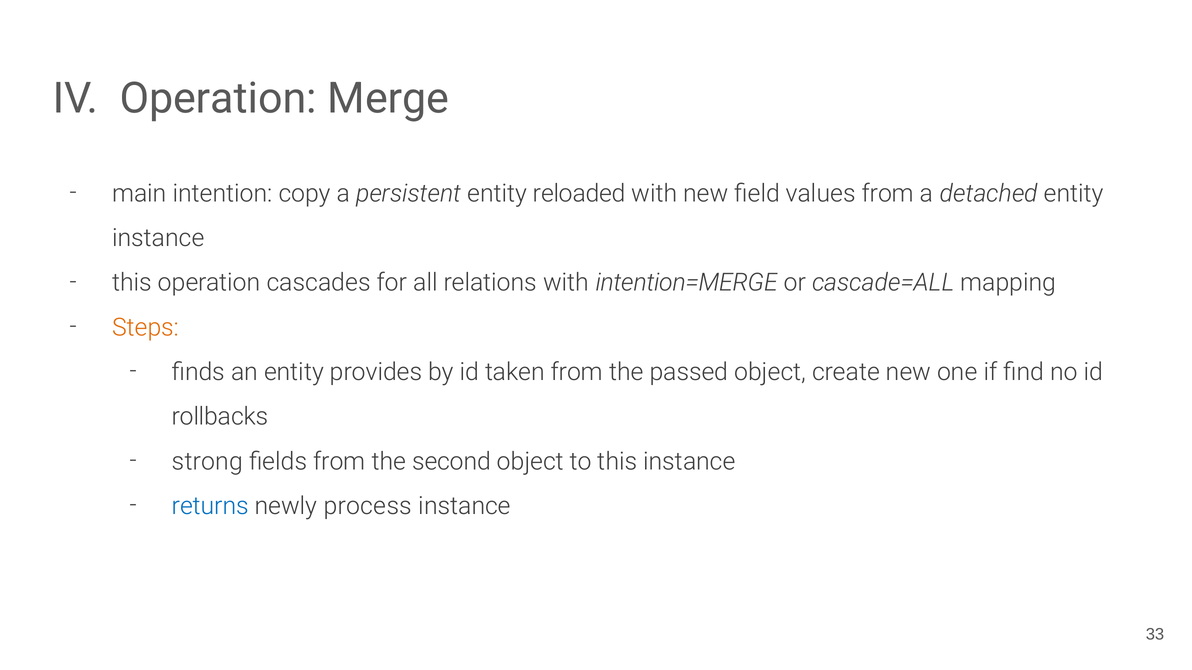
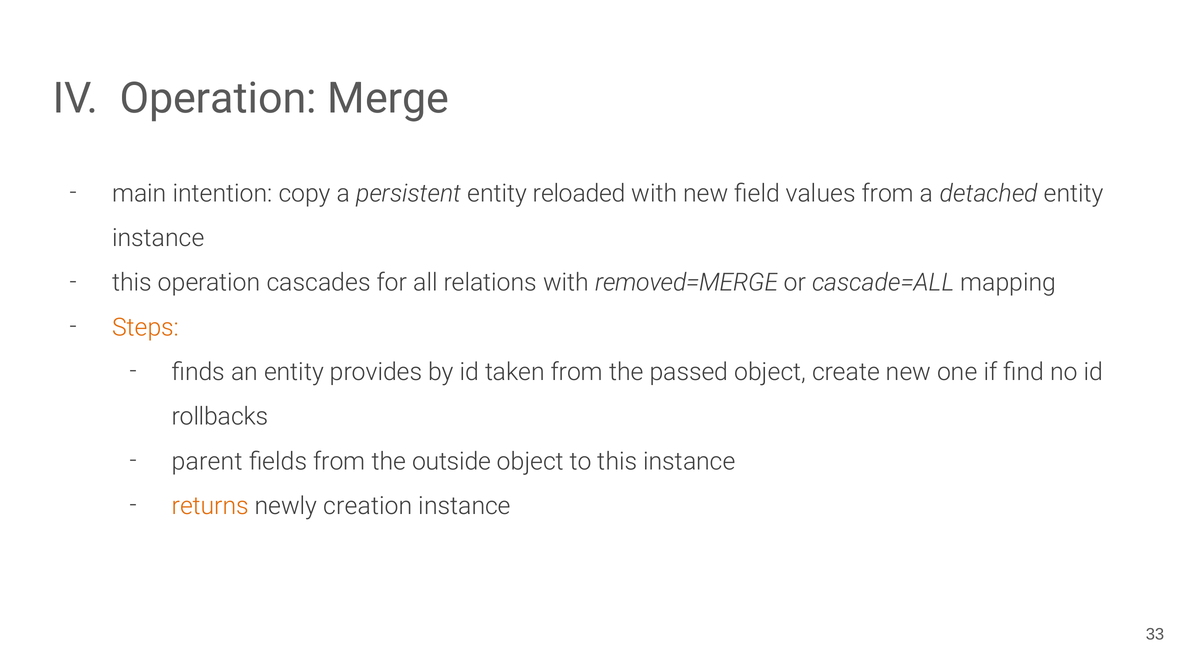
intention=MERGE: intention=MERGE -> removed=MERGE
strong: strong -> parent
second: second -> outside
returns colour: blue -> orange
process: process -> creation
